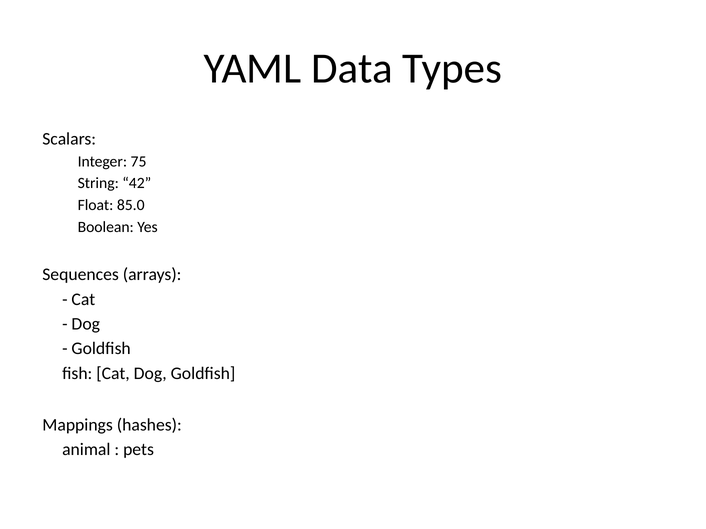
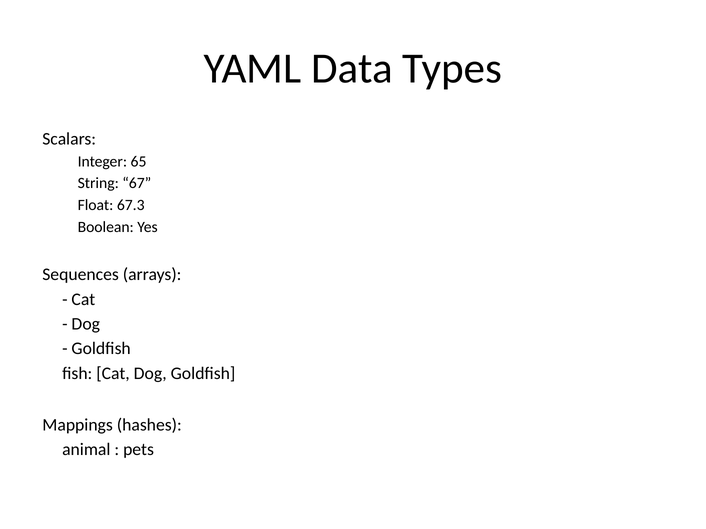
75: 75 -> 65
42: 42 -> 67
85.0: 85.0 -> 67.3
